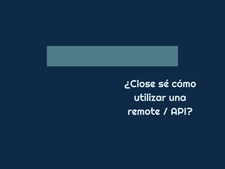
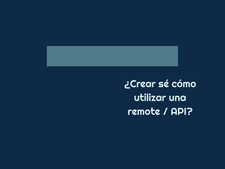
¿Close: ¿Close -> ¿Crear
